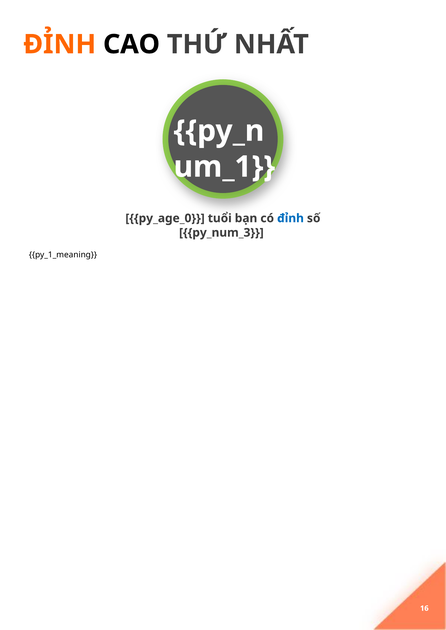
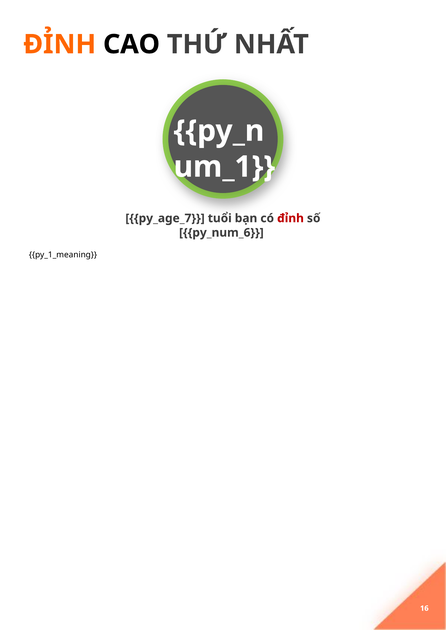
py_age_0: py_age_0 -> py_age_7
đỉnh at (290, 218) colour: blue -> red
py_num_3: py_num_3 -> py_num_6
